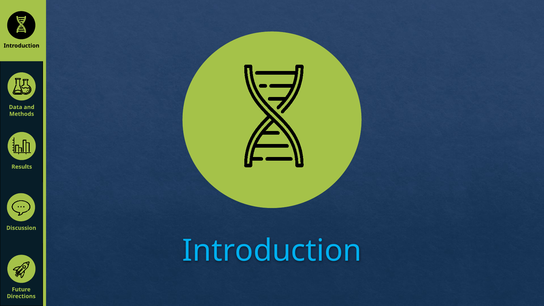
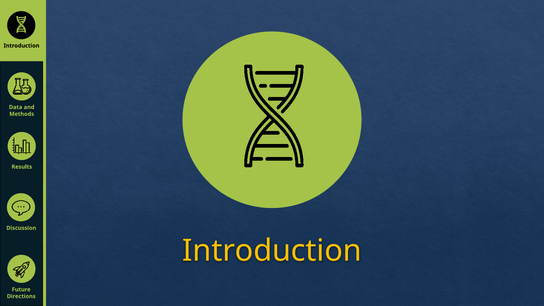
Introduction at (272, 251) colour: light blue -> yellow
